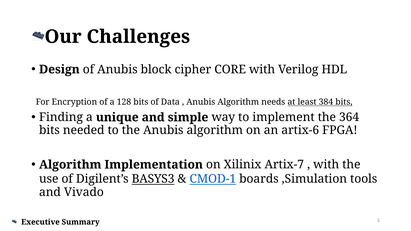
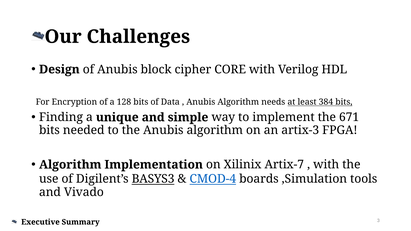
364: 364 -> 671
artix-6: artix-6 -> artix-3
CMOD-1: CMOD-1 -> CMOD-4
